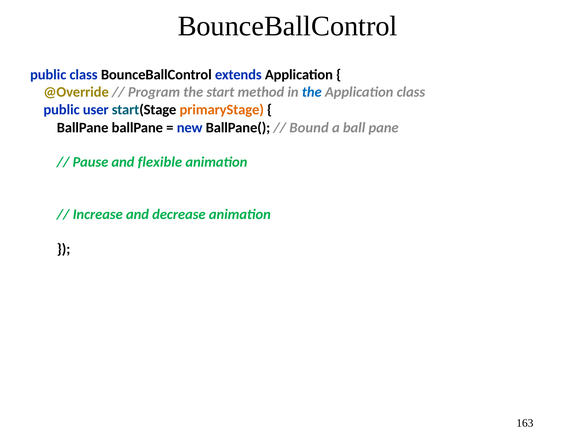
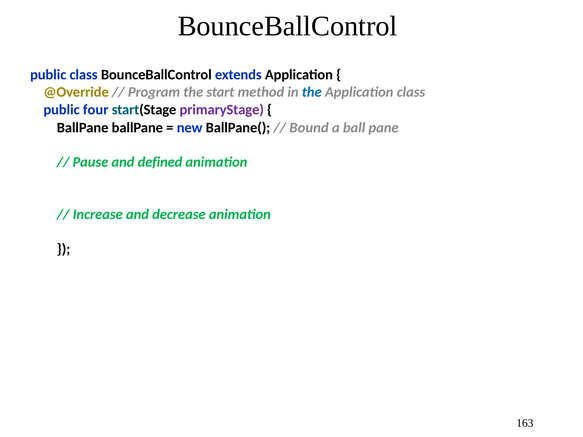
user: user -> four
primaryStage colour: orange -> purple
flexible: flexible -> defined
